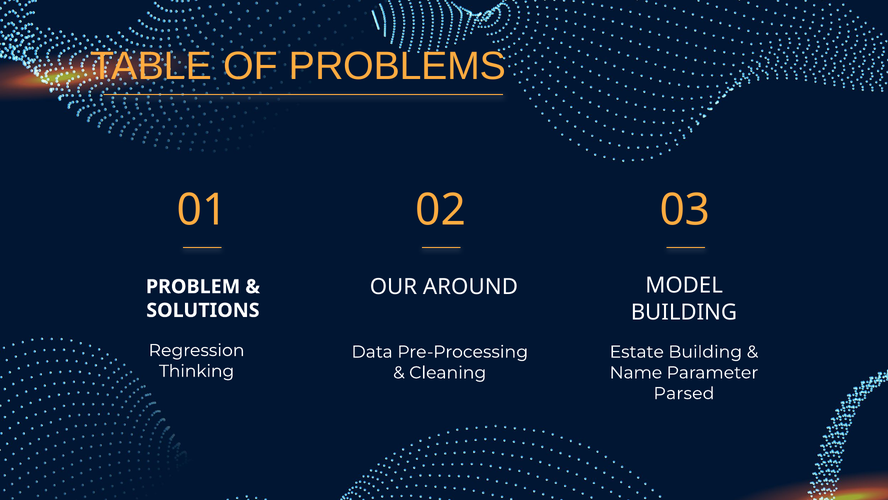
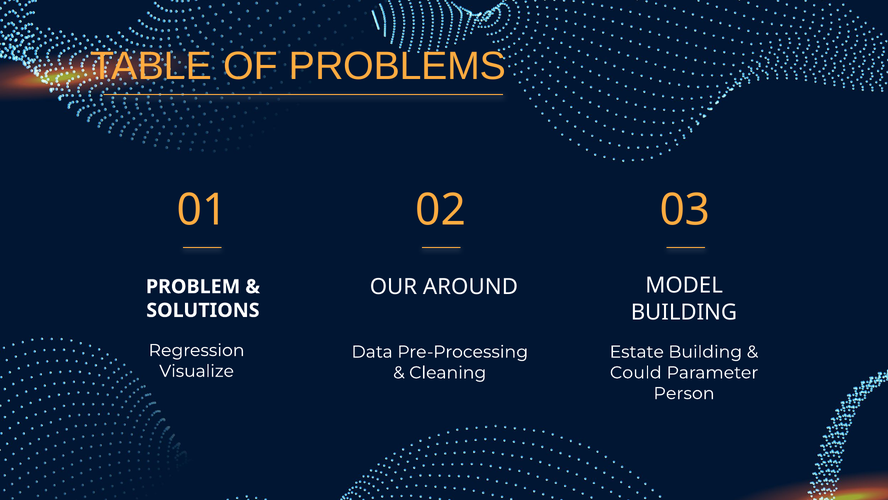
Thinking: Thinking -> Visualize
Name: Name -> Could
Parsed: Parsed -> Person
